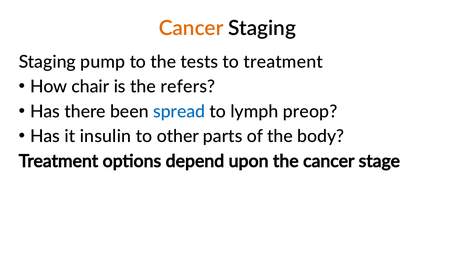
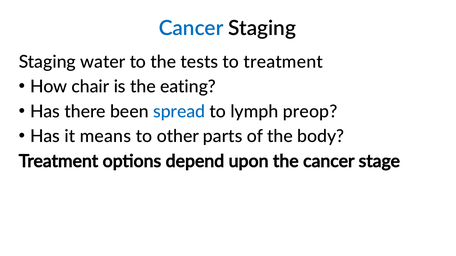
Cancer at (191, 28) colour: orange -> blue
pump: pump -> water
refers: refers -> eating
insulin: insulin -> means
